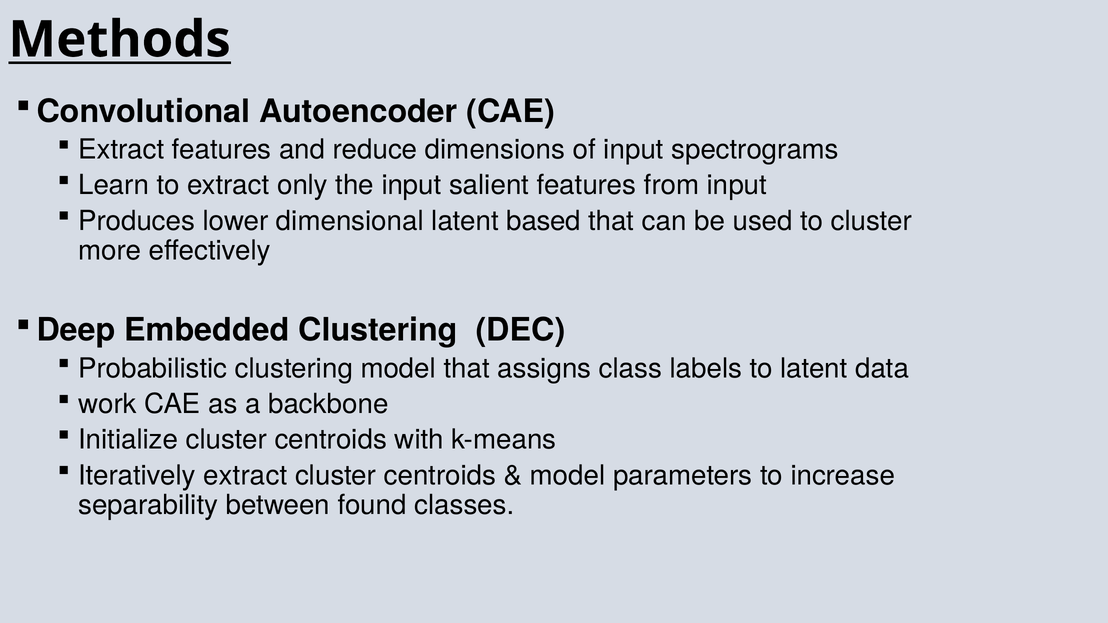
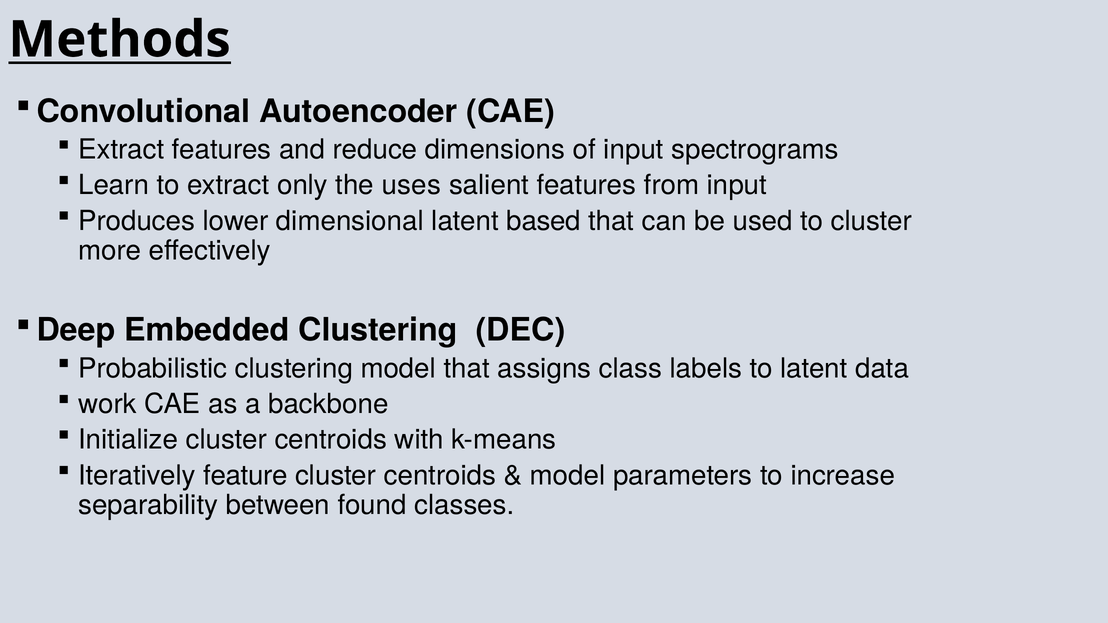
the input: input -> uses
Iteratively extract: extract -> feature
